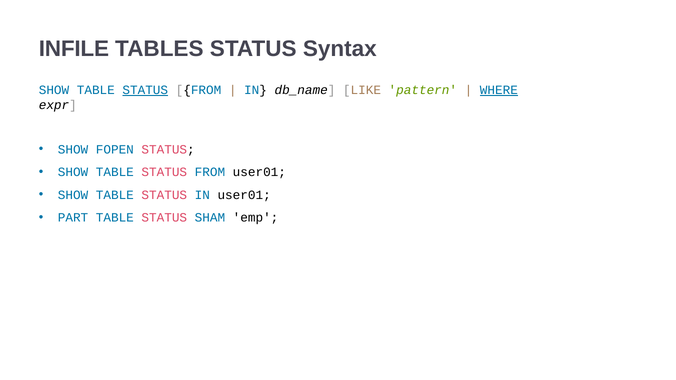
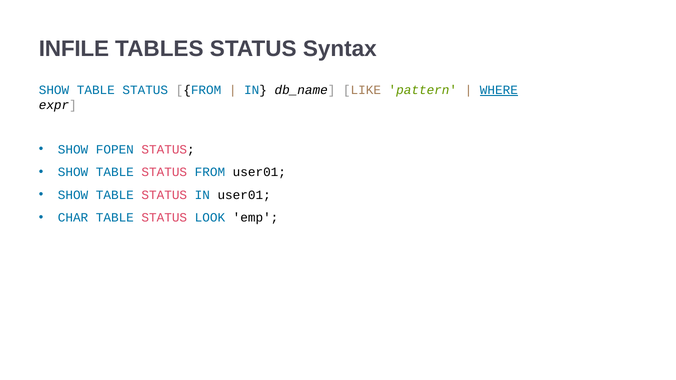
STATUS at (145, 90) underline: present -> none
PART: PART -> CHAR
SHAM: SHAM -> LOOK
